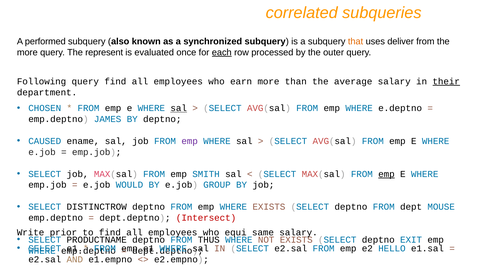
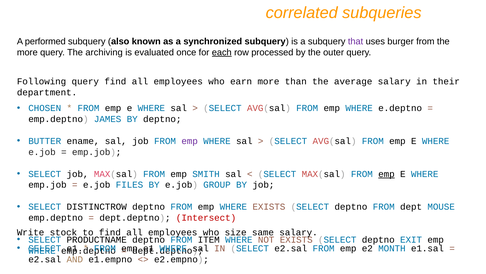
that colour: orange -> purple
deliver: deliver -> burger
represent: represent -> archiving
their underline: present -> none
sal at (179, 108) underline: present -> none
CAUSED: CAUSED -> BUTTER
WOULD: WOULD -> FILES
prior: prior -> stock
equi: equi -> size
THUS: THUS -> ITEM
HELLO: HELLO -> MONTH
